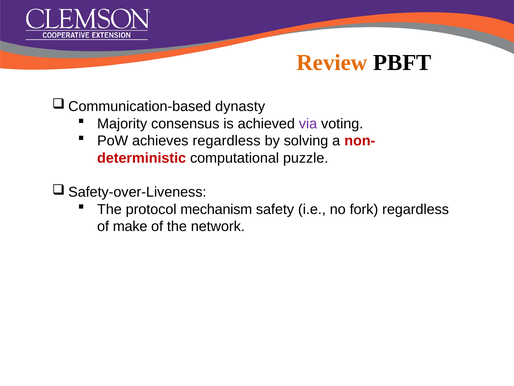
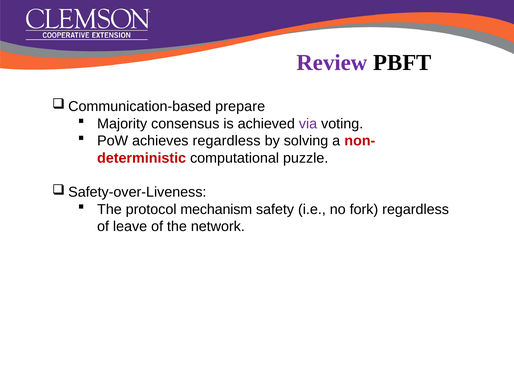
Review colour: orange -> purple
dynasty: dynasty -> prepare
make: make -> leave
